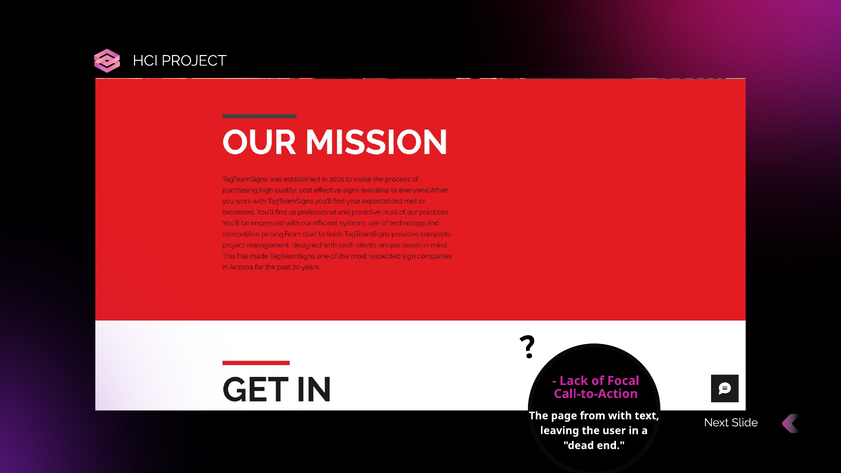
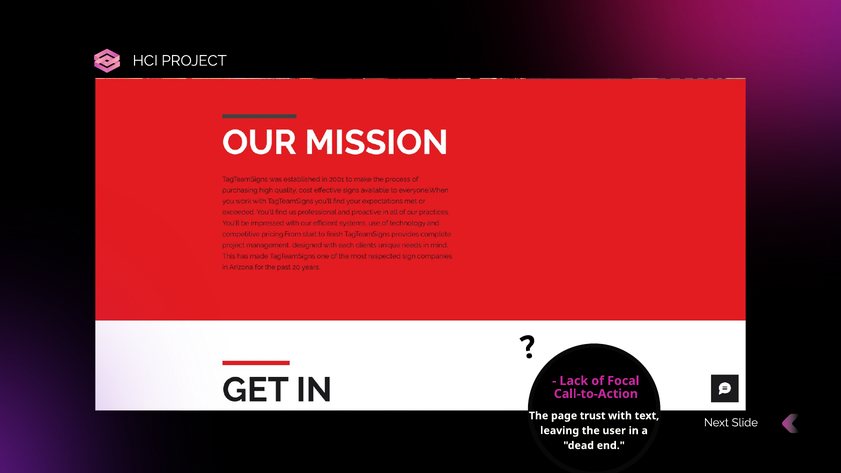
from: from -> trust
